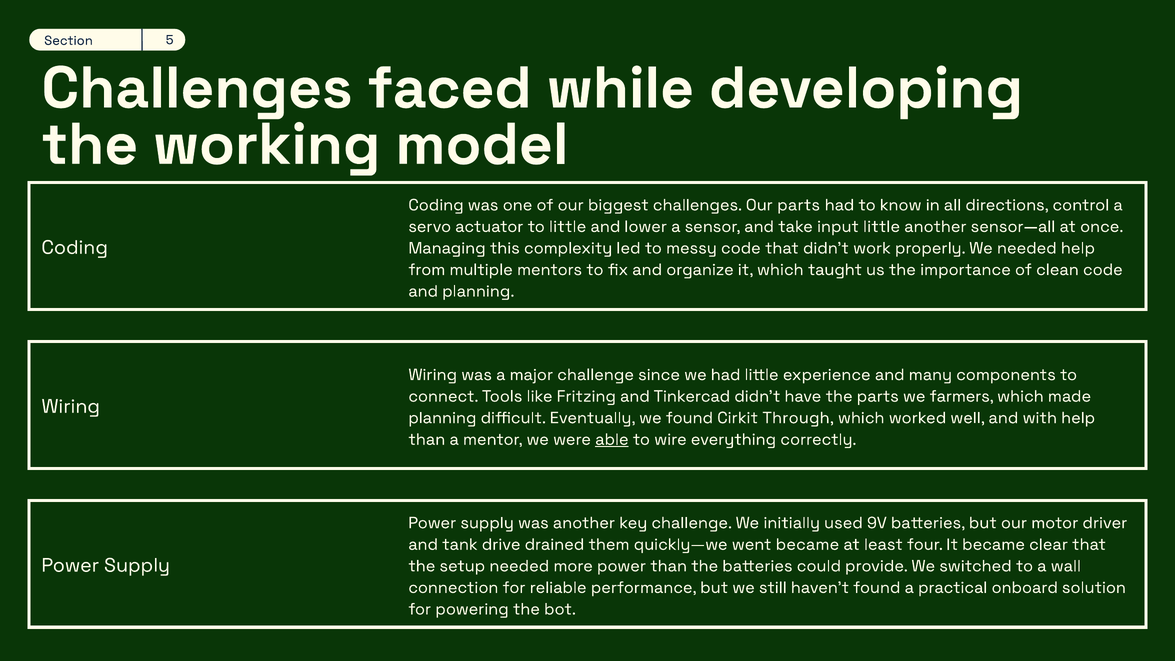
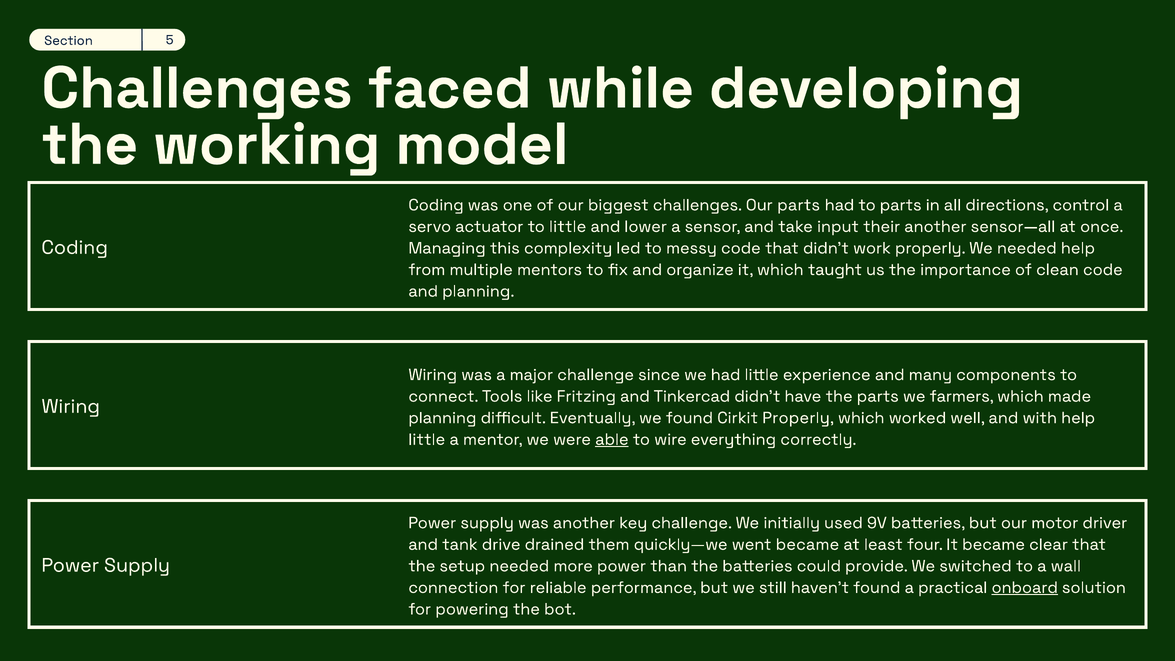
to know: know -> parts
input little: little -> their
Cirkit Through: Through -> Properly
than at (427, 439): than -> little
onboard underline: none -> present
